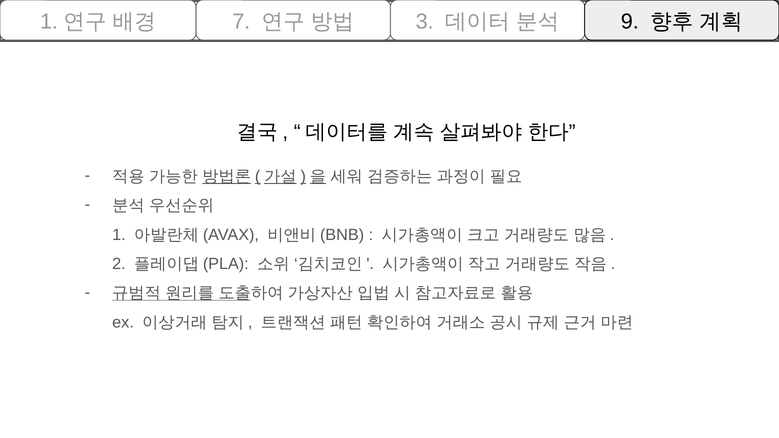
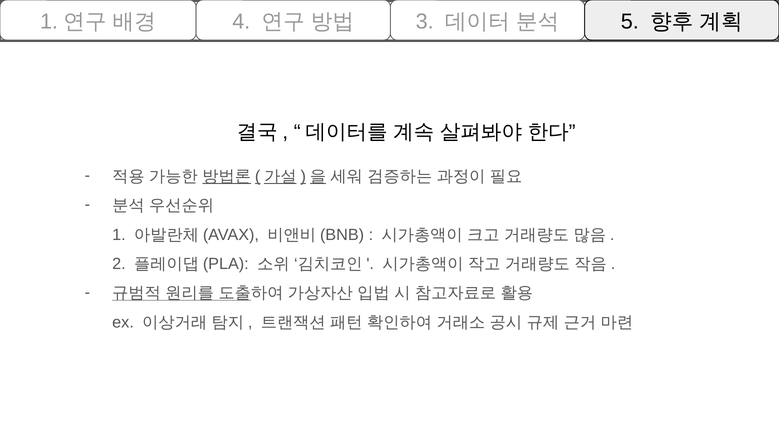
7: 7 -> 4
9: 9 -> 5
